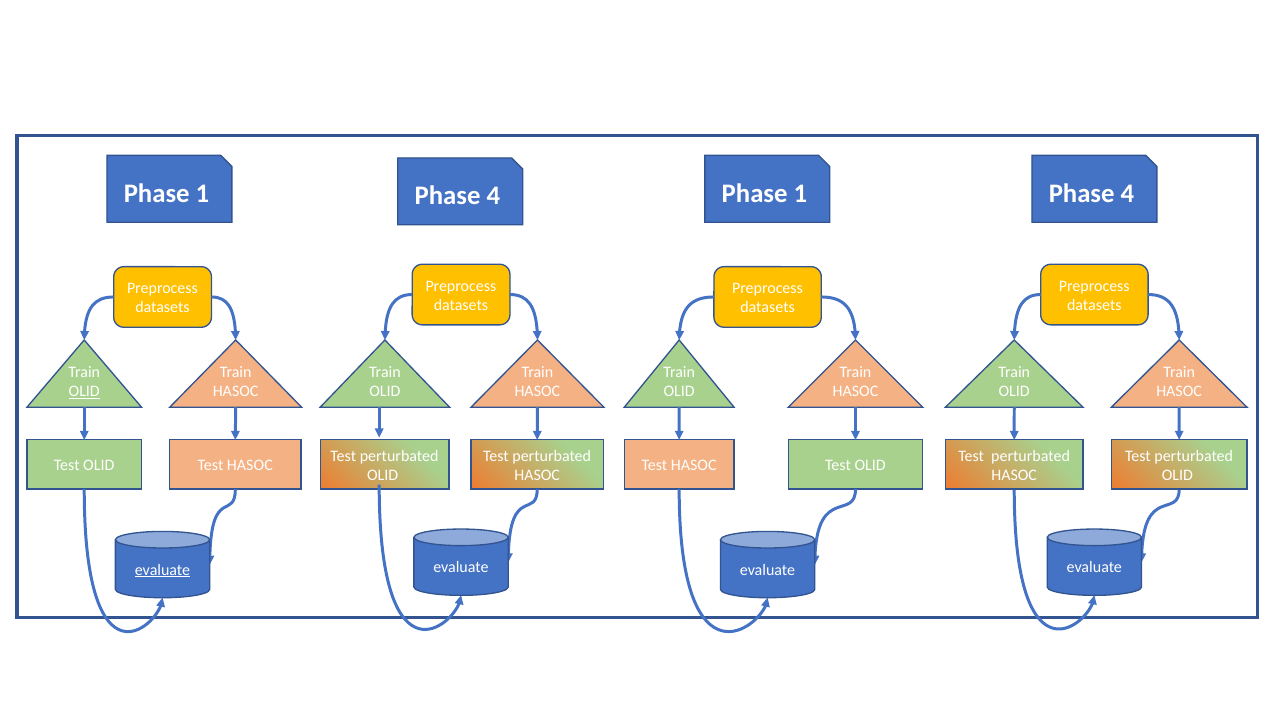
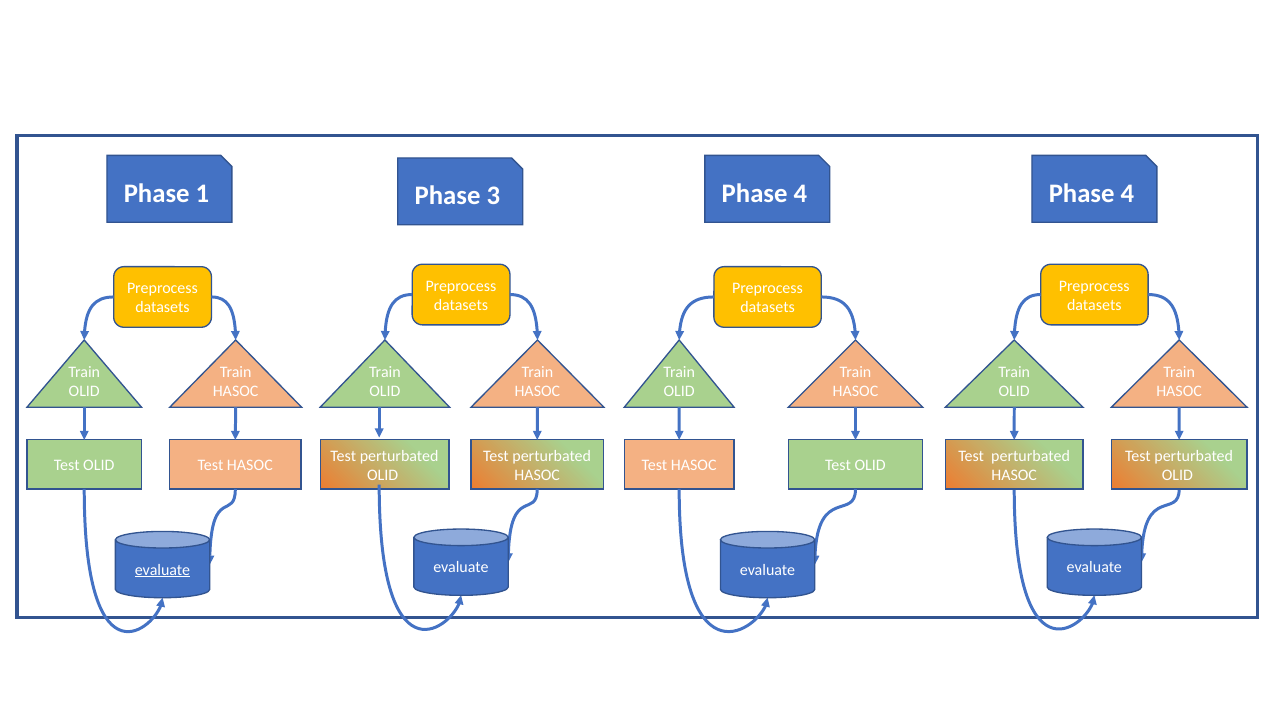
1 Phase 4: 4 -> 3
1 at (800, 193): 1 -> 4
OLID at (84, 392) underline: present -> none
